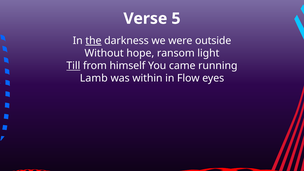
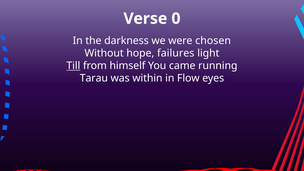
5: 5 -> 0
the underline: present -> none
outside: outside -> chosen
ransom: ransom -> failures
Lamb: Lamb -> Tarau
